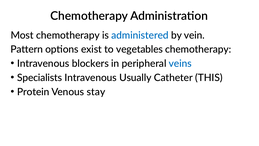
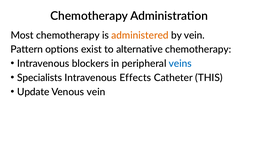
administered colour: blue -> orange
vegetables: vegetables -> alternative
Usually: Usually -> Effects
Protein: Protein -> Update
Venous stay: stay -> vein
